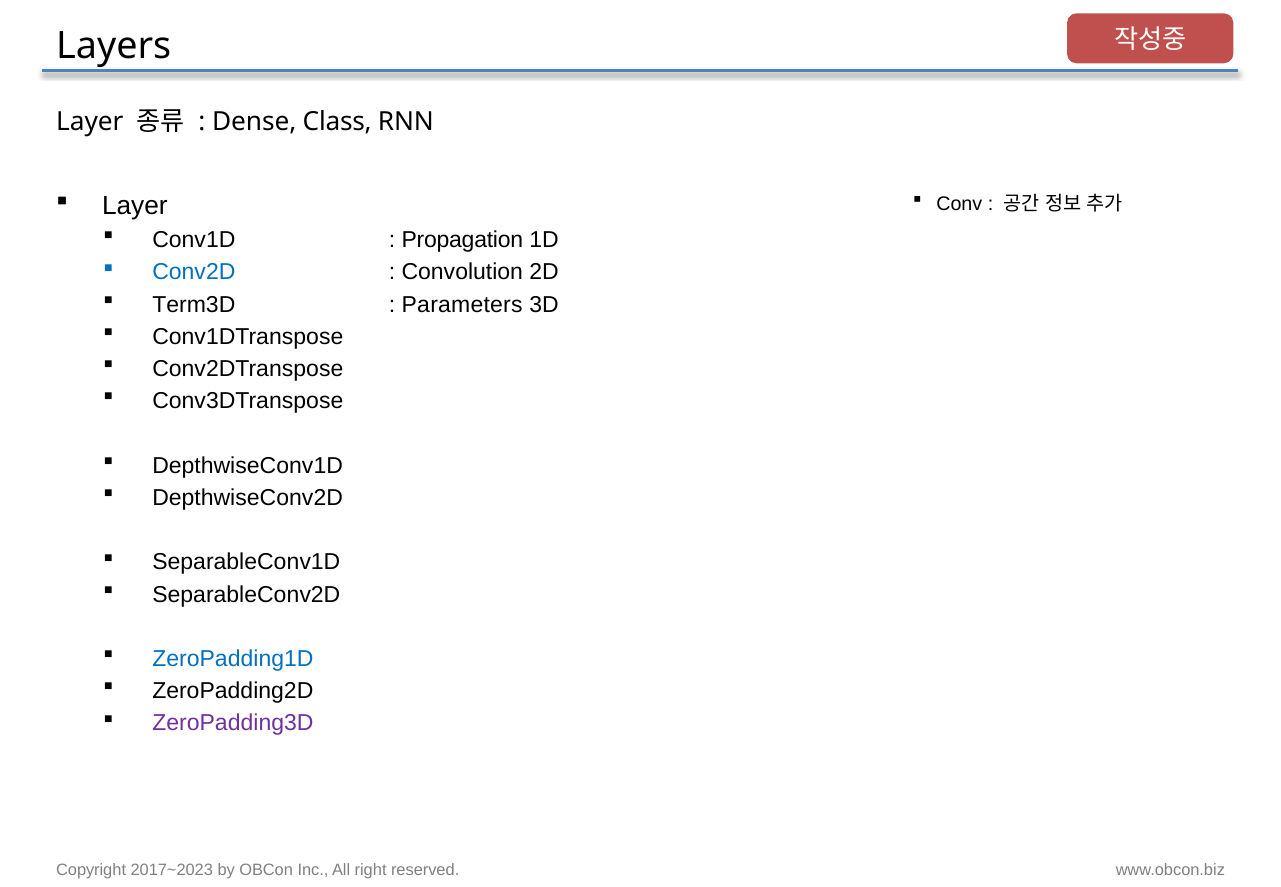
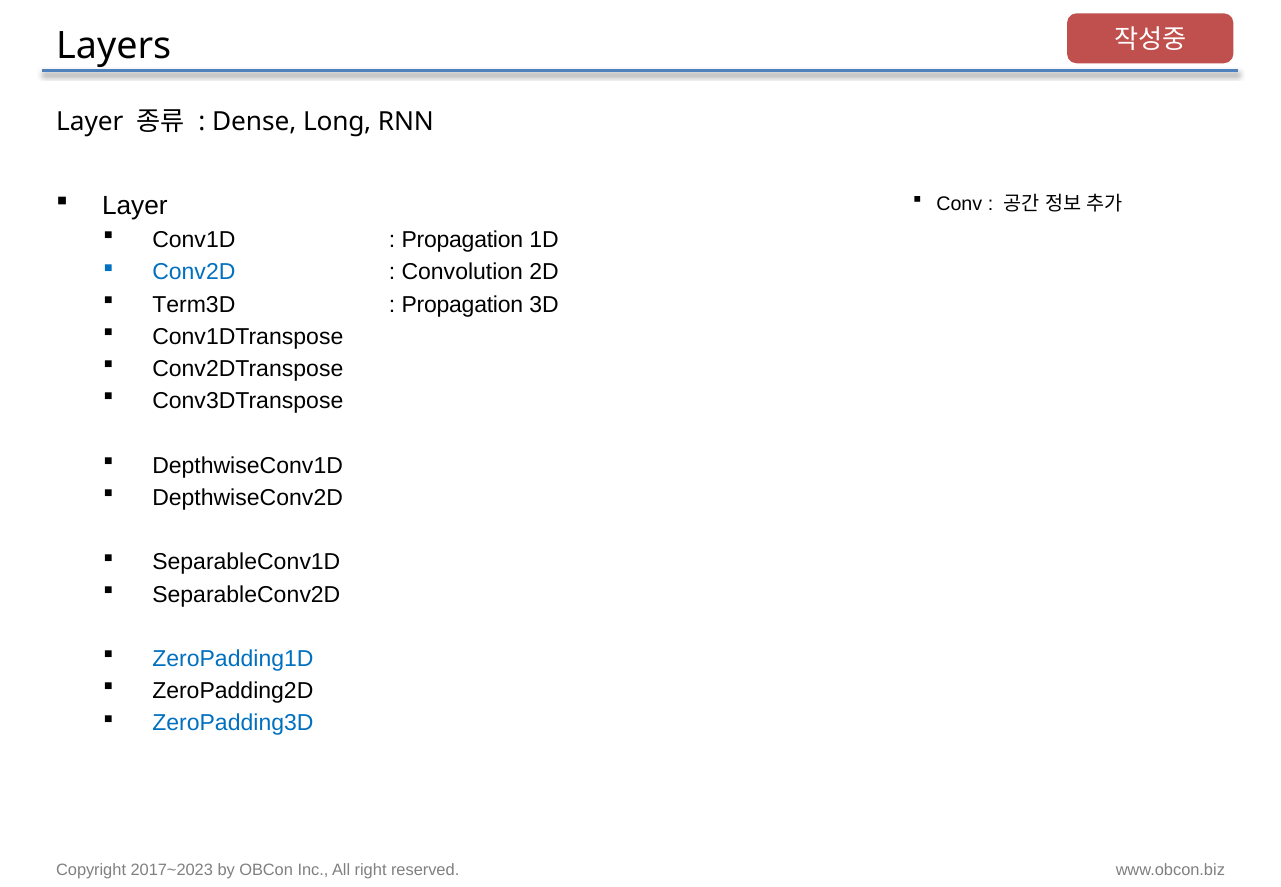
Class: Class -> Long
Parameters at (462, 304): Parameters -> Propagation
ZeroPadding3D colour: purple -> blue
